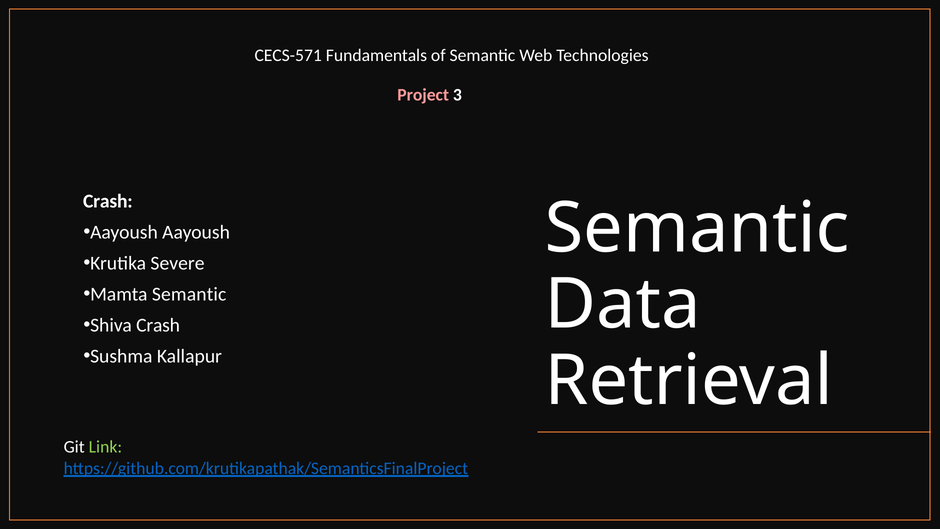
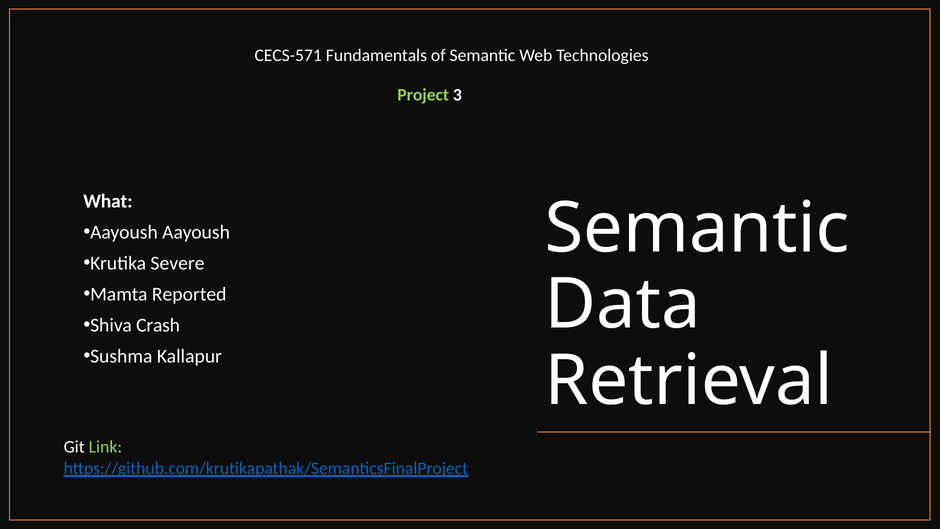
Project colour: pink -> light green
Crash at (108, 201): Crash -> What
Mamta Semantic: Semantic -> Reported
